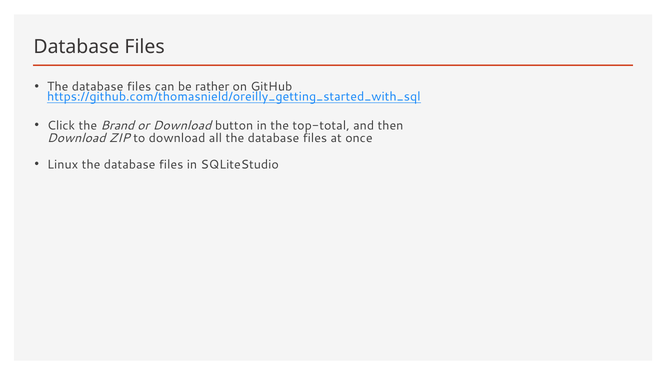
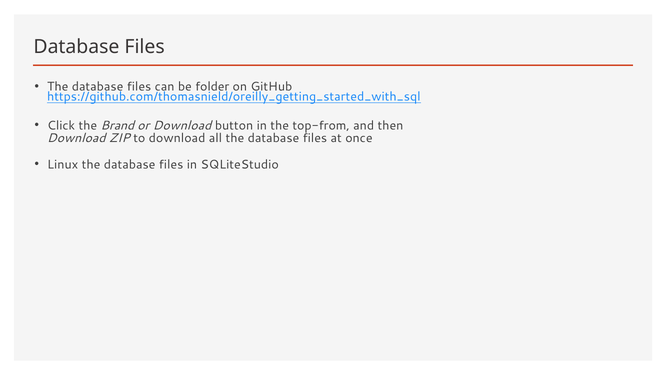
rather: rather -> folder
top-total: top-total -> top-from
